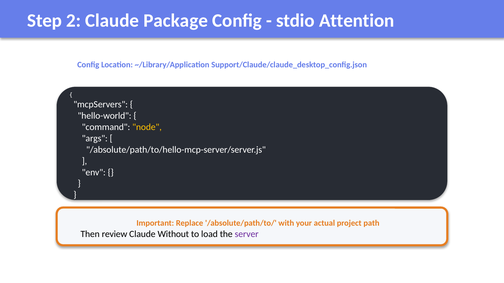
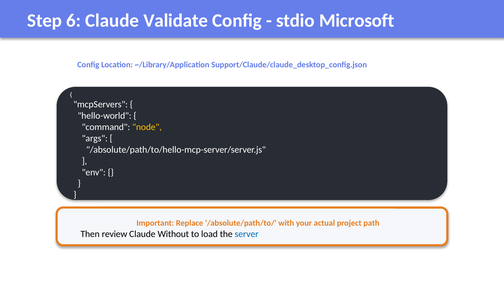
2: 2 -> 6
Package: Package -> Validate
Attention: Attention -> Microsoft
server colour: purple -> blue
